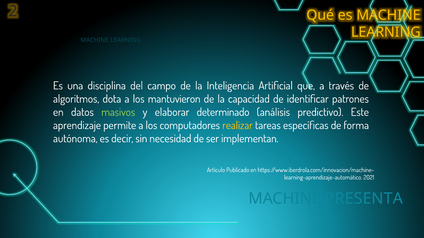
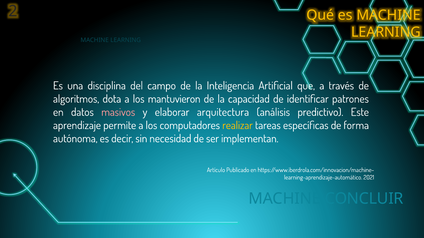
masivos colour: light green -> pink
determinado: determinado -> arquitectura
PRESENTA: PRESENTA -> CONCLUIR
